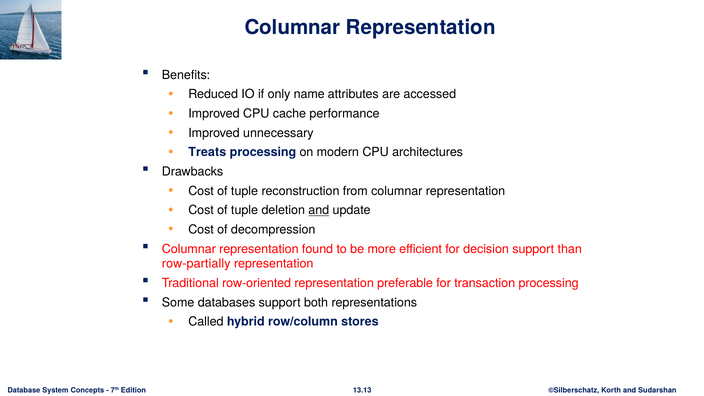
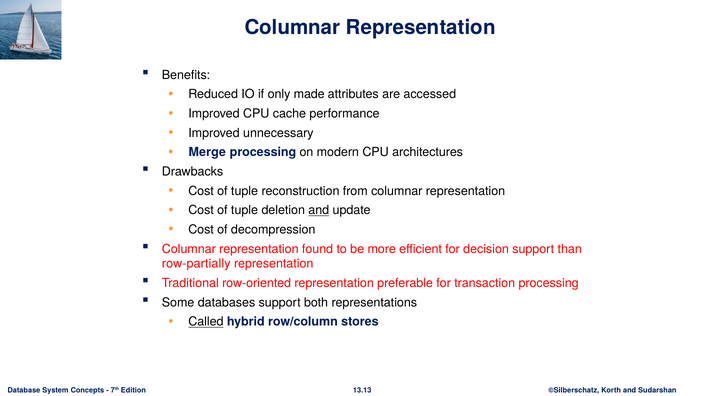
name: name -> made
Treats: Treats -> Merge
Called underline: none -> present
